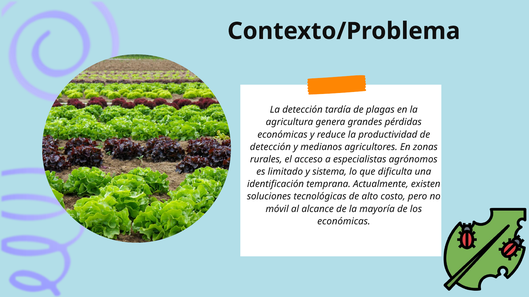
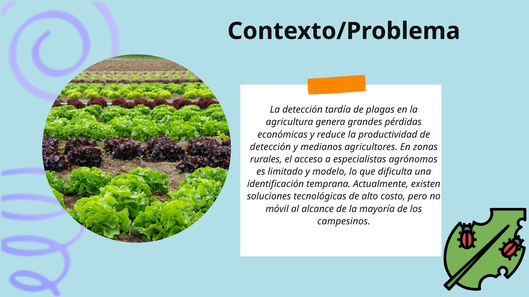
sistema: sistema -> modelo
económicas at (344, 222): económicas -> campesinos
